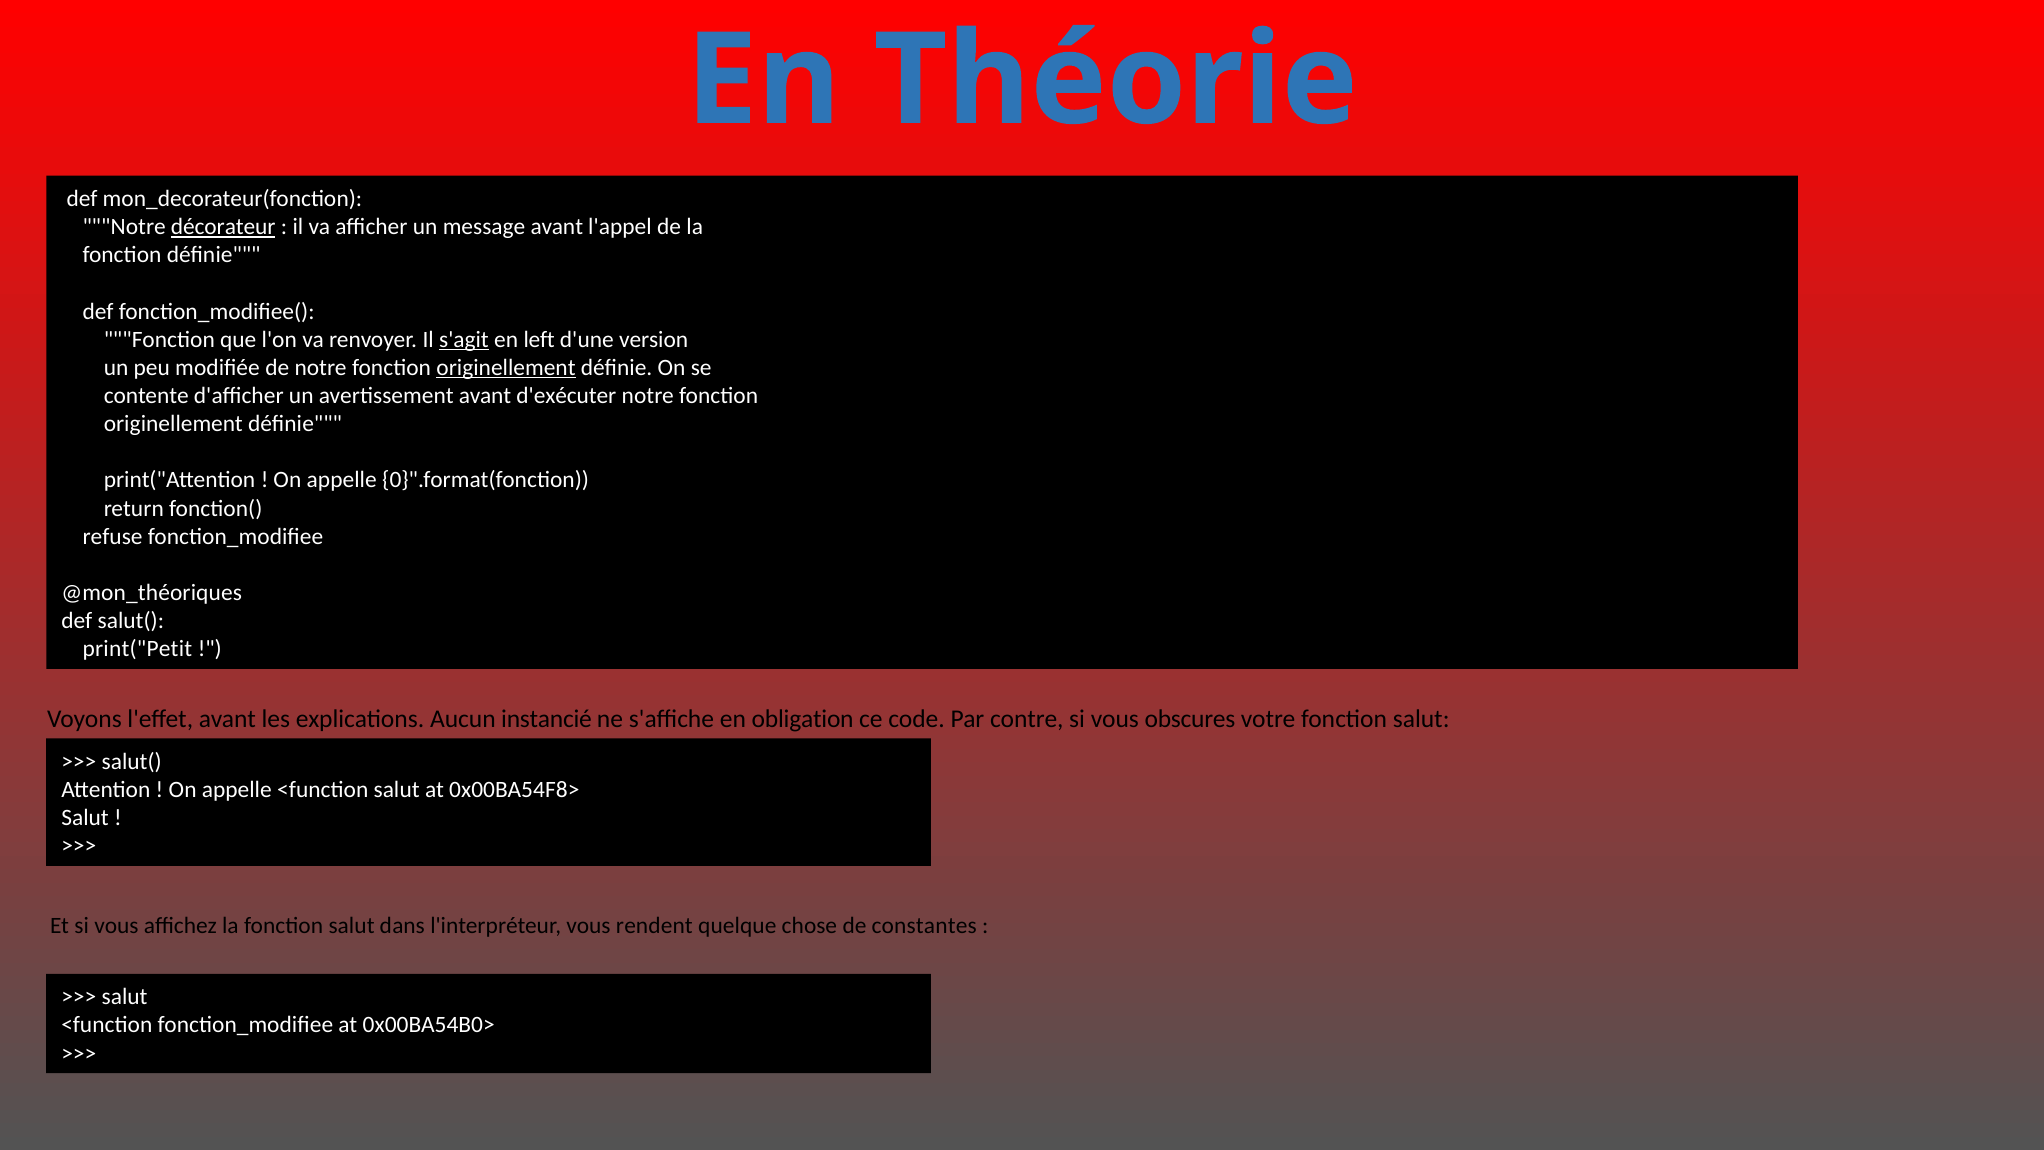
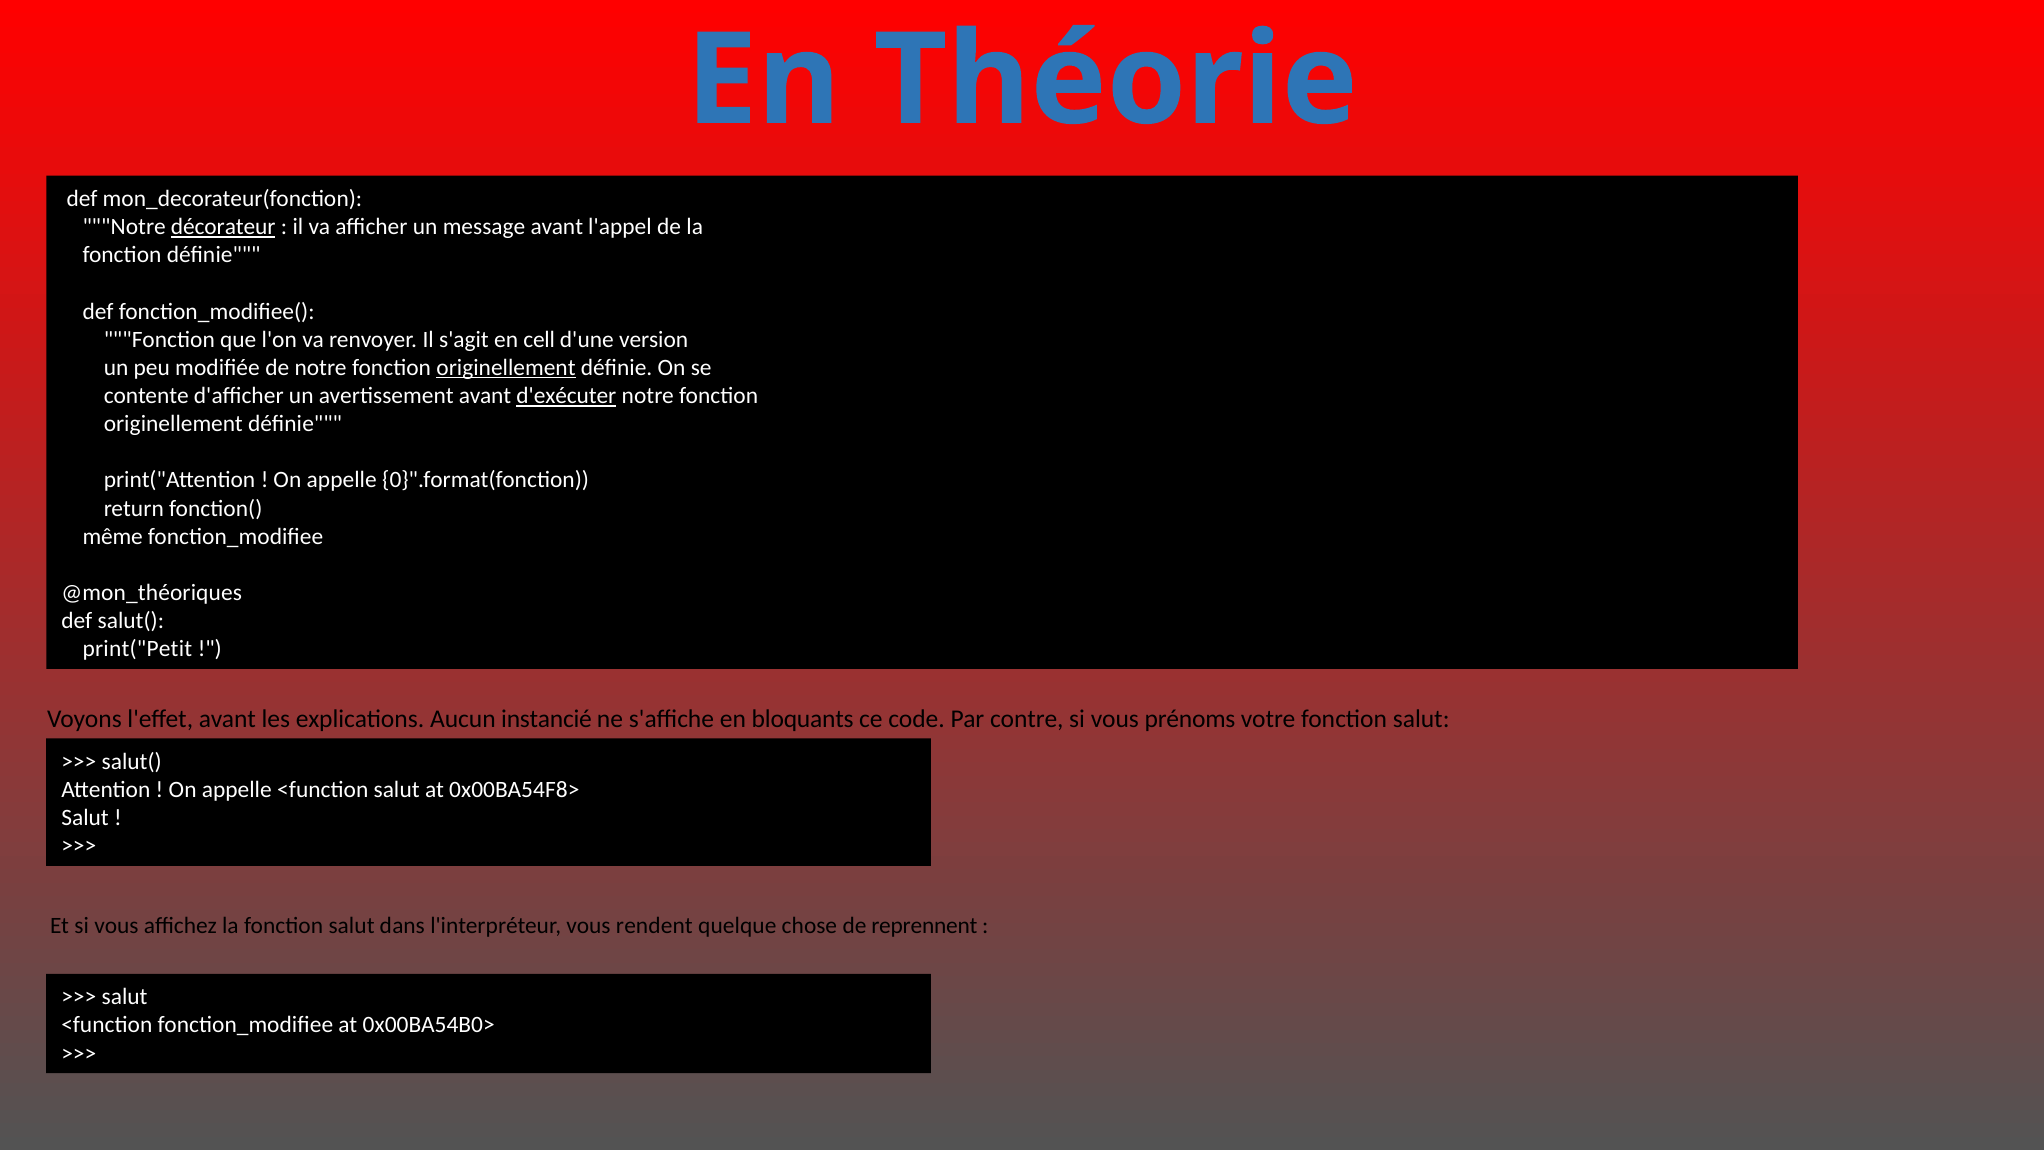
s'agit underline: present -> none
left: left -> cell
d'exécuter underline: none -> present
refuse: refuse -> même
obligation: obligation -> bloquants
obscures: obscures -> prénoms
constantes: constantes -> reprennent
